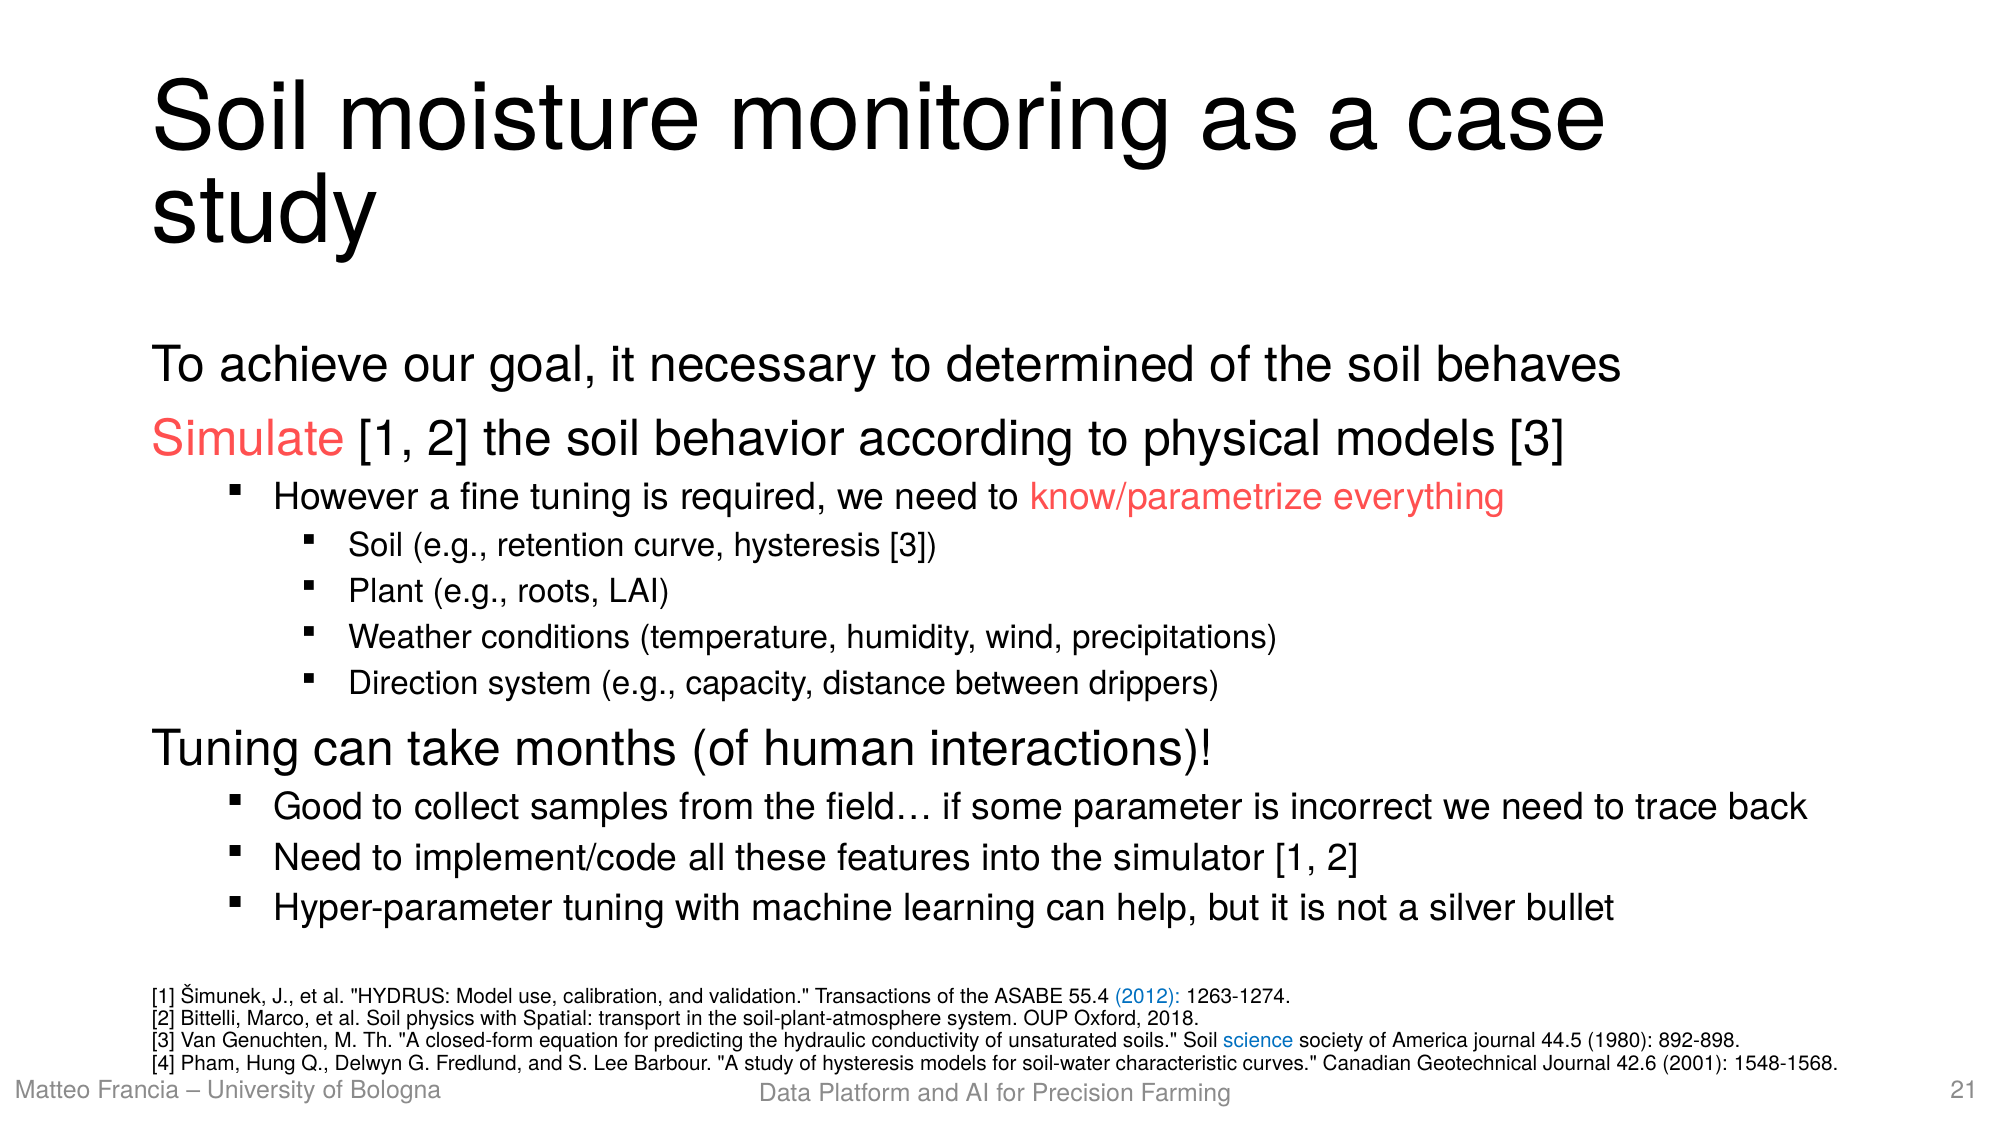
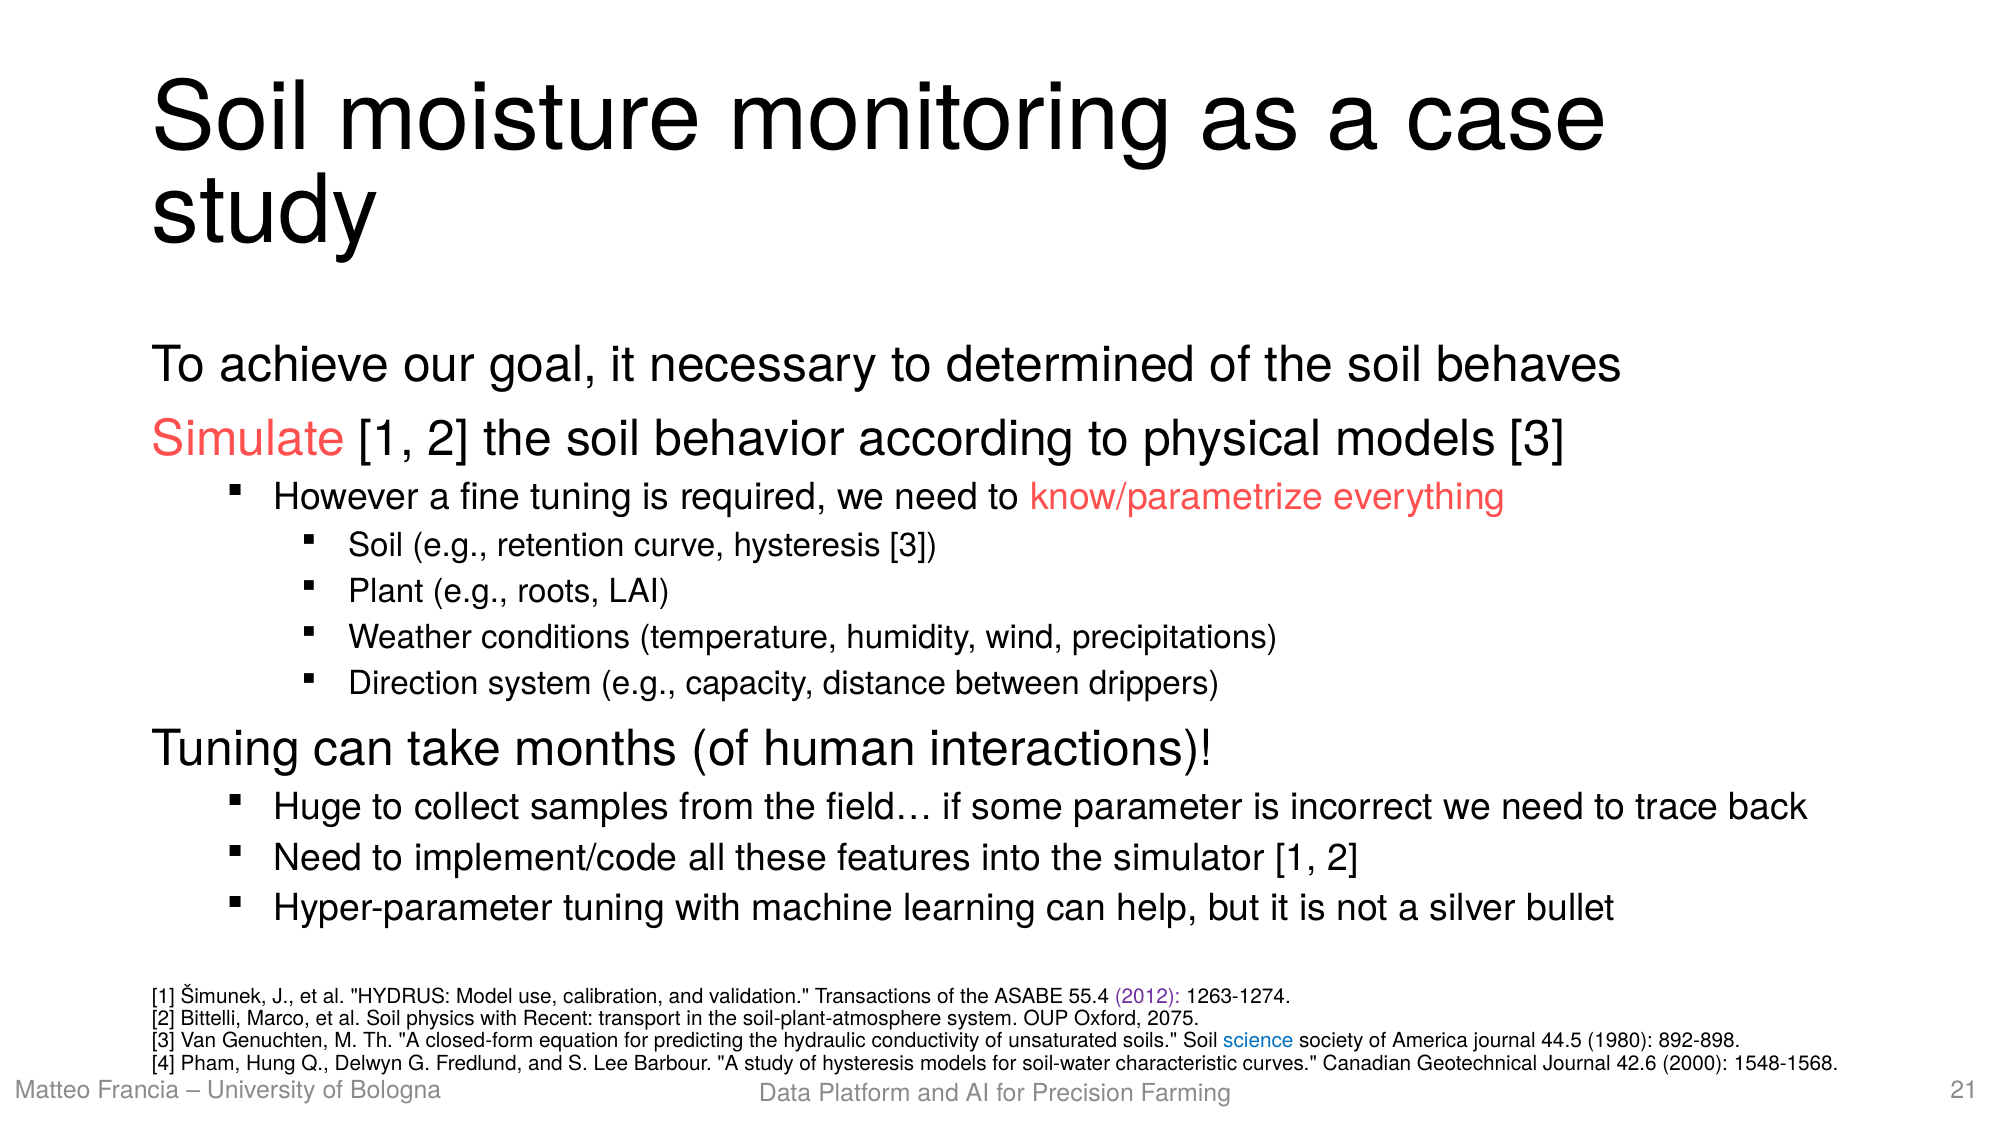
Good: Good -> Huge
2012 colour: blue -> purple
Spatial: Spatial -> Recent
2018: 2018 -> 2075
2001: 2001 -> 2000
